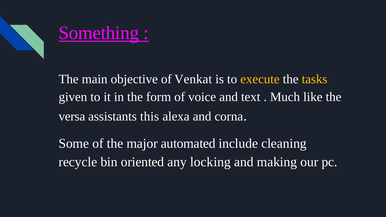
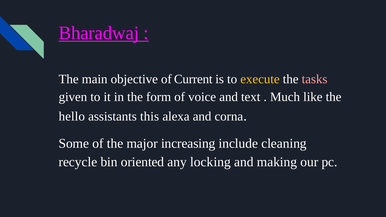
Something: Something -> Bharadwaj
Venkat: Venkat -> Current
tasks colour: yellow -> pink
versa: versa -> hello
automated: automated -> increasing
